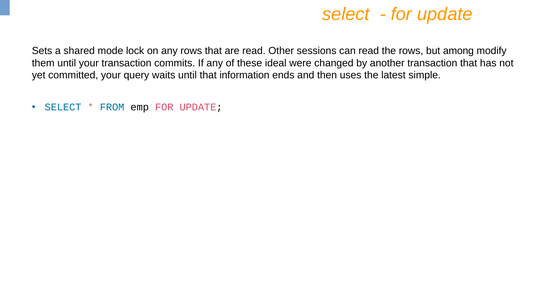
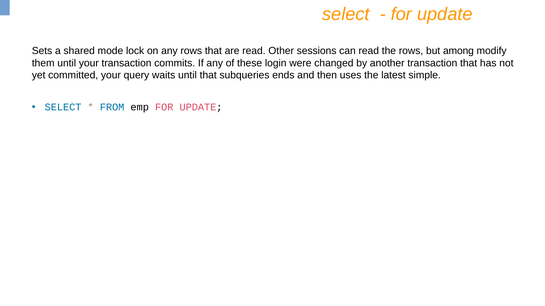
ideal: ideal -> login
information: information -> subqueries
